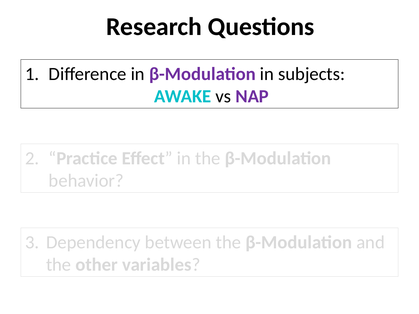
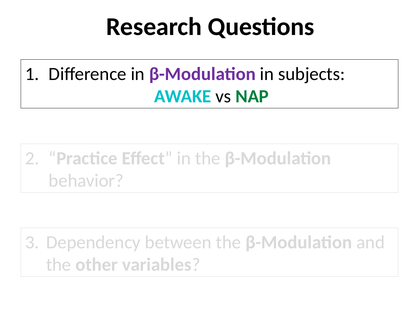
NAP colour: purple -> green
